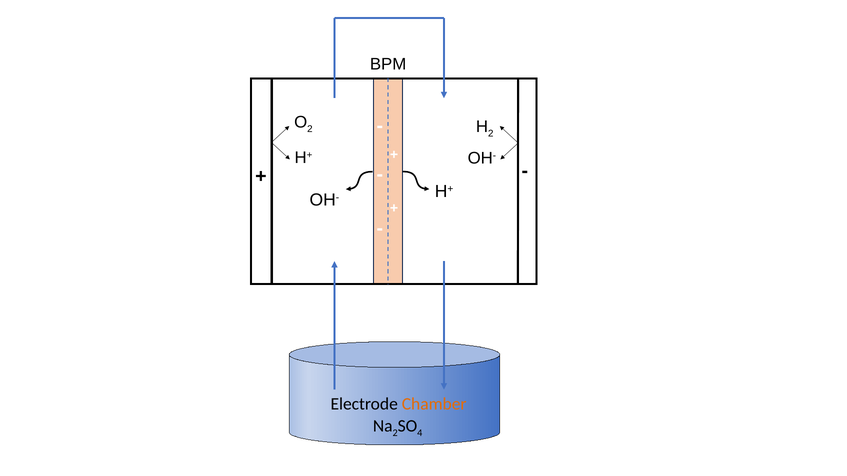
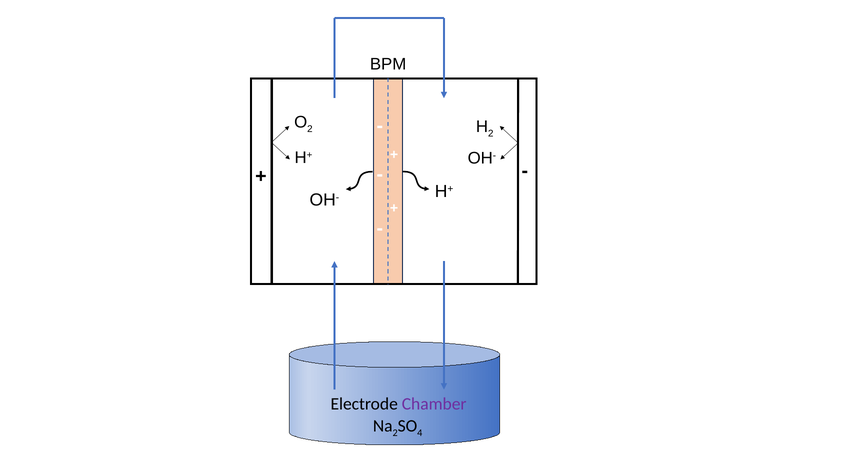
Chamber colour: orange -> purple
